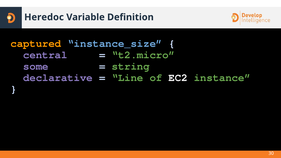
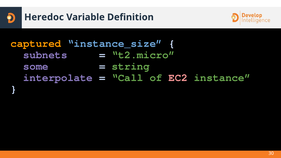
central: central -> subnets
declarative: declarative -> interpolate
Line: Line -> Call
EC2 colour: white -> pink
